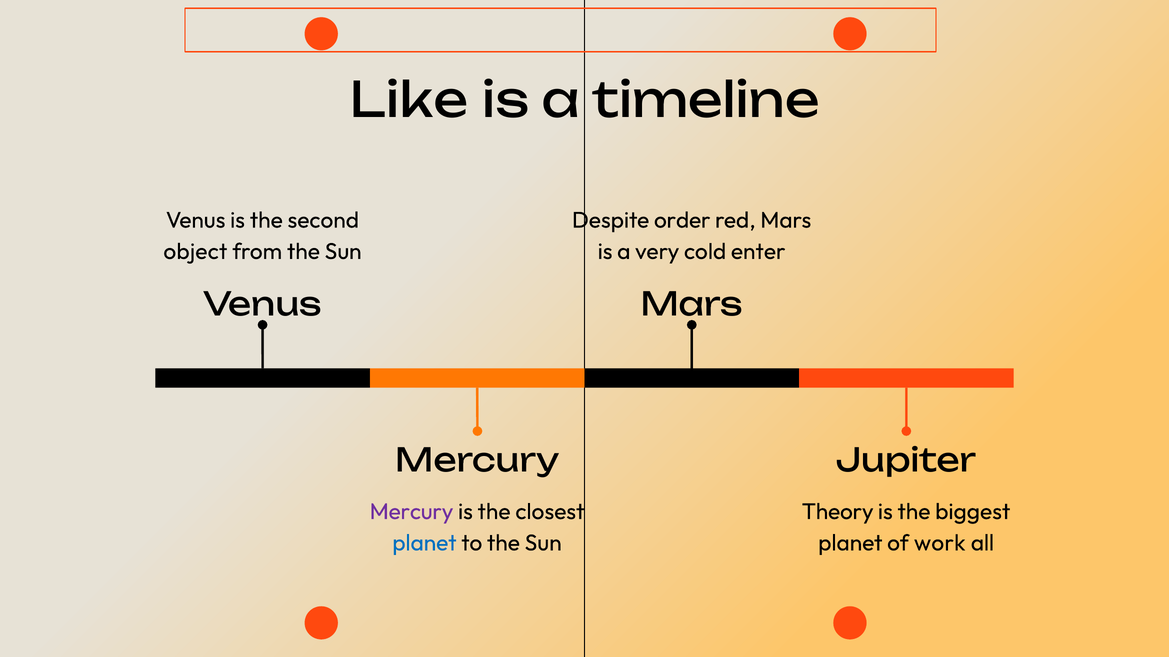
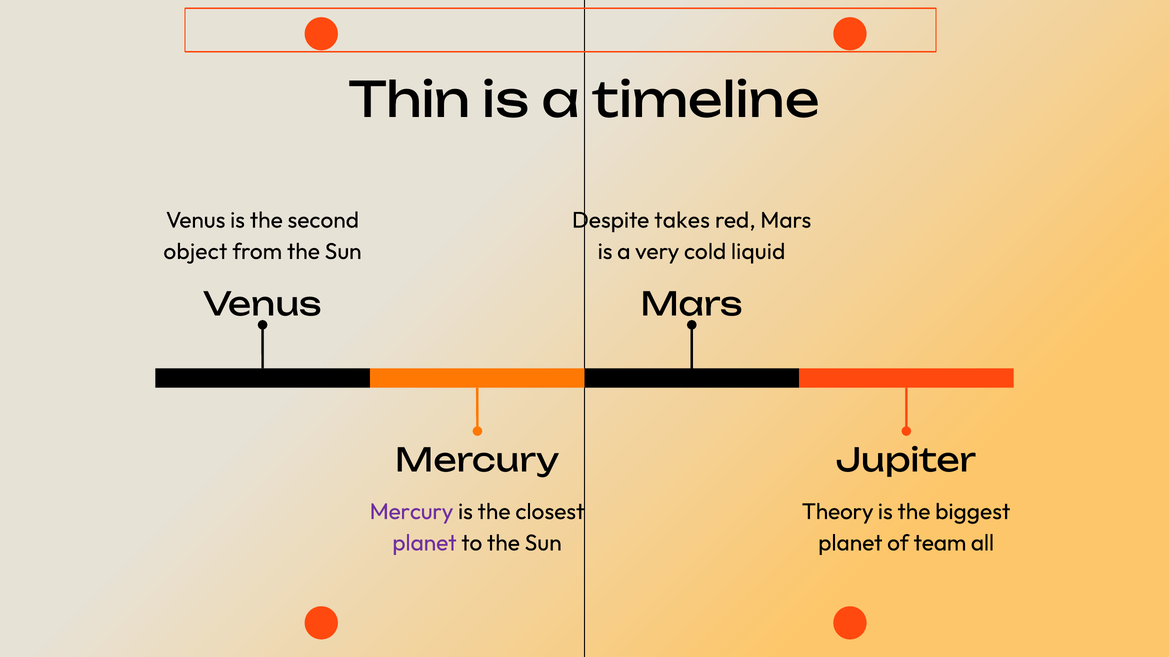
Like: Like -> Thin
order: order -> takes
enter: enter -> liquid
planet at (424, 543) colour: blue -> purple
work: work -> team
